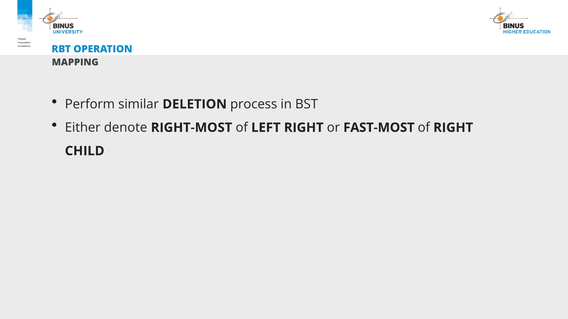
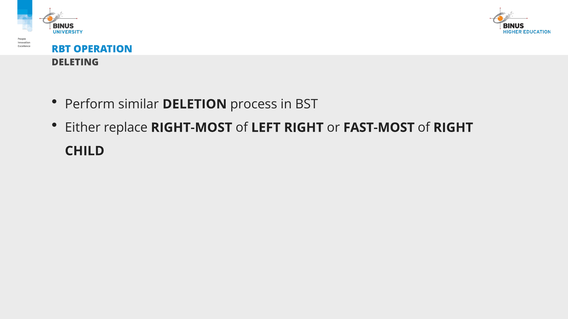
MAPPING: MAPPING -> DELETING
denote: denote -> replace
